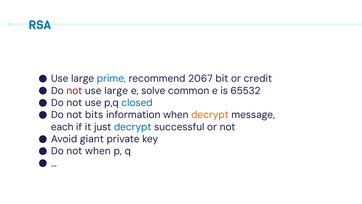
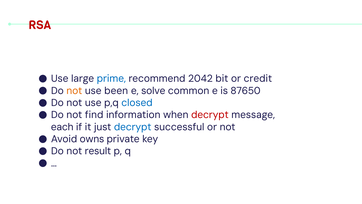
RSA colour: blue -> red
2067: 2067 -> 2042
not at (74, 91) colour: red -> orange
large at (116, 91): large -> been
65532: 65532 -> 87650
bits: bits -> find
decrypt at (210, 115) colour: orange -> red
giant: giant -> owns
not when: when -> result
